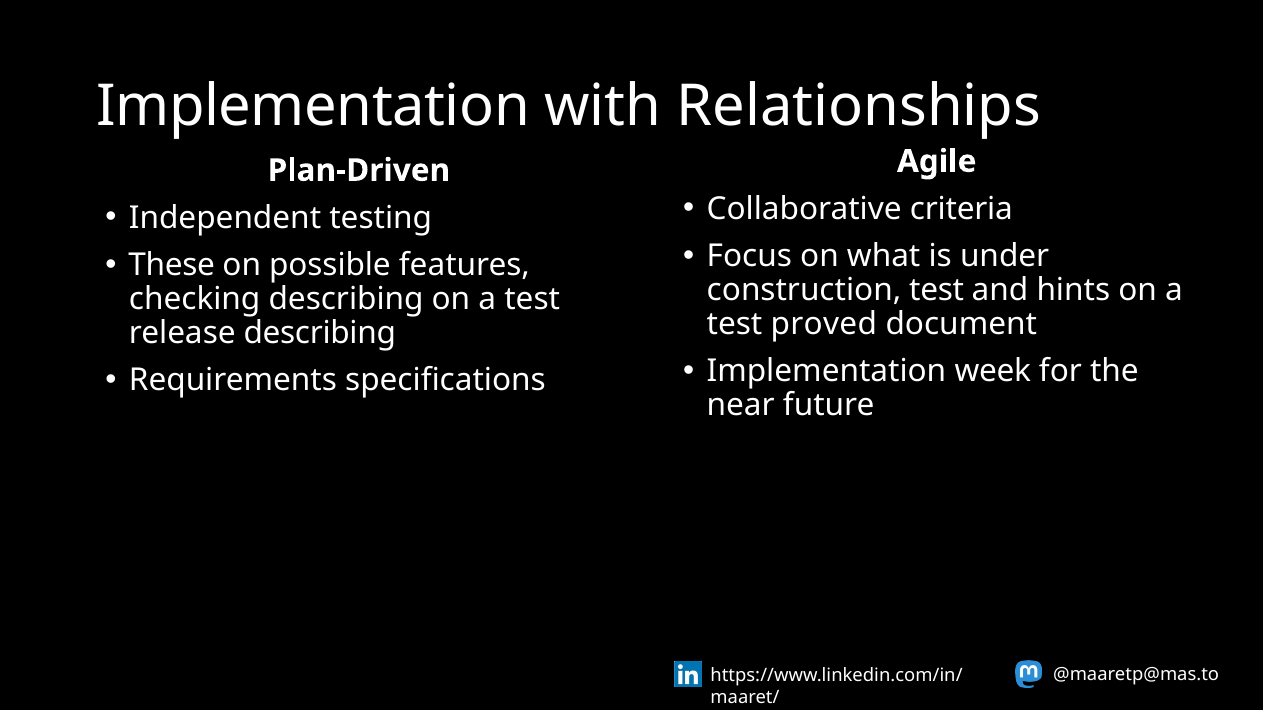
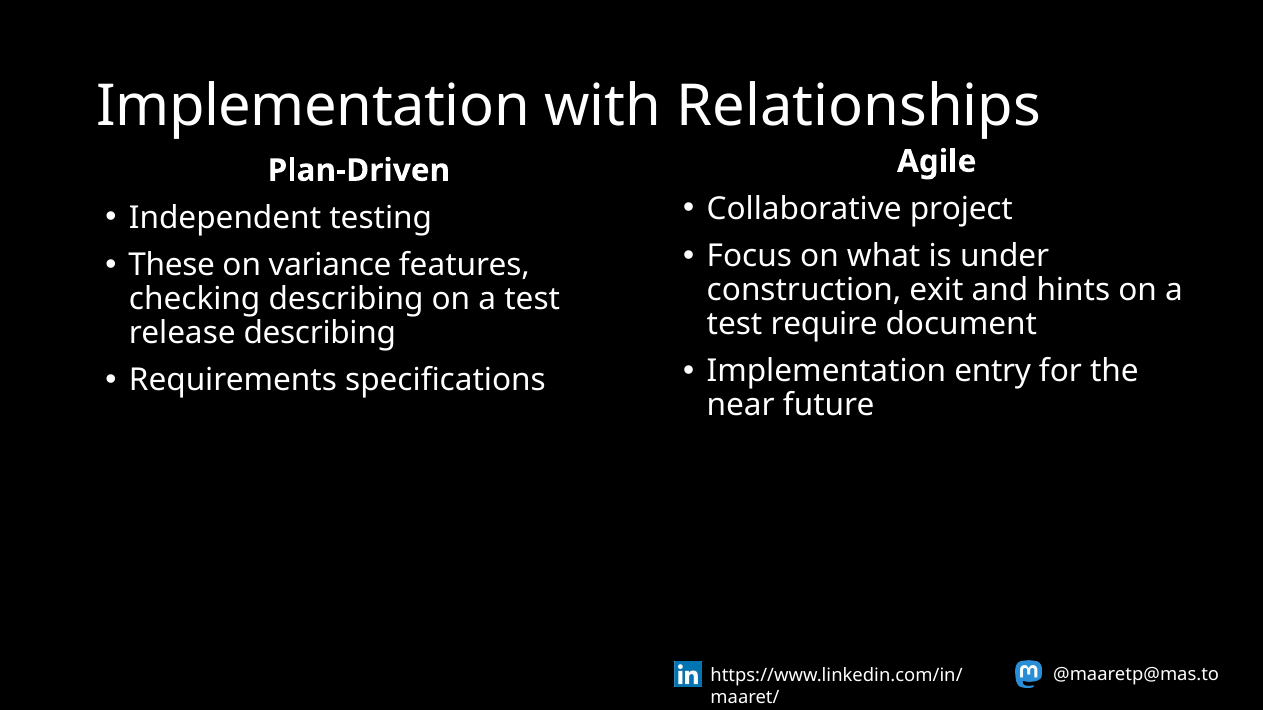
criteria: criteria -> project
possible: possible -> variance
construction test: test -> exit
proved: proved -> require
week: week -> entry
